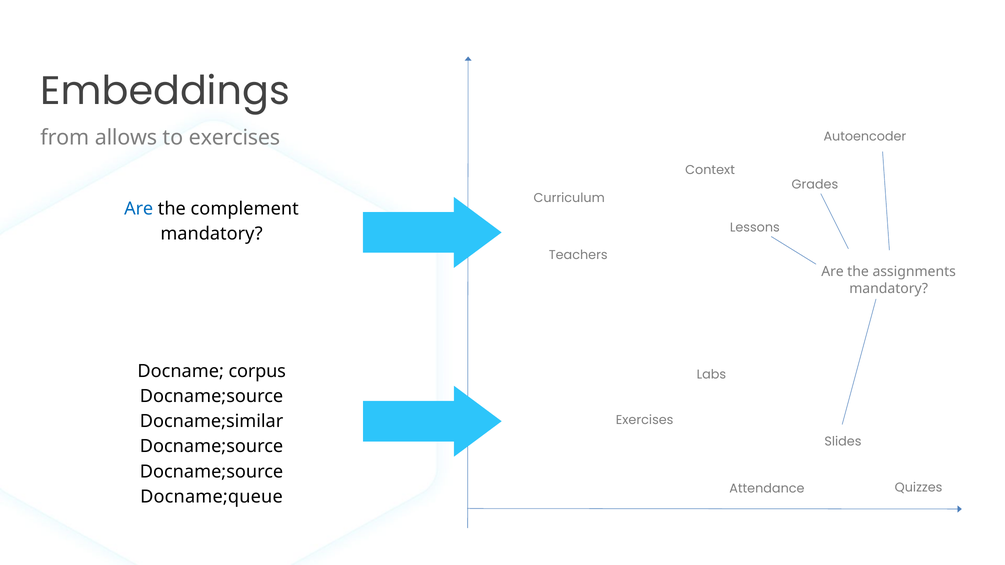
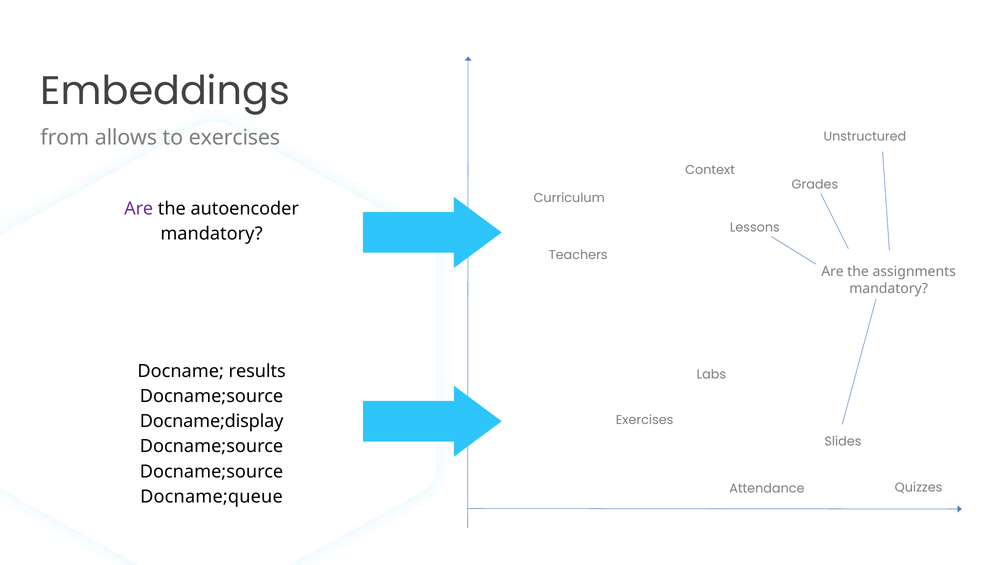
Autoencoder: Autoencoder -> Unstructured
Are at (139, 209) colour: blue -> purple
complement: complement -> autoencoder
corpus: corpus -> results
Docname;similar: Docname;similar -> Docname;display
